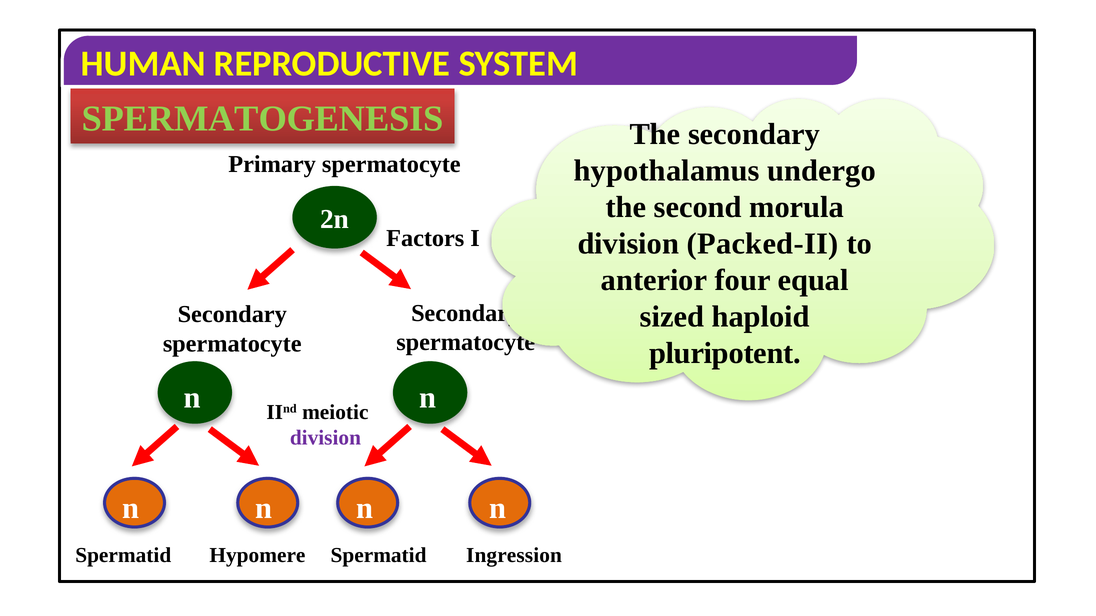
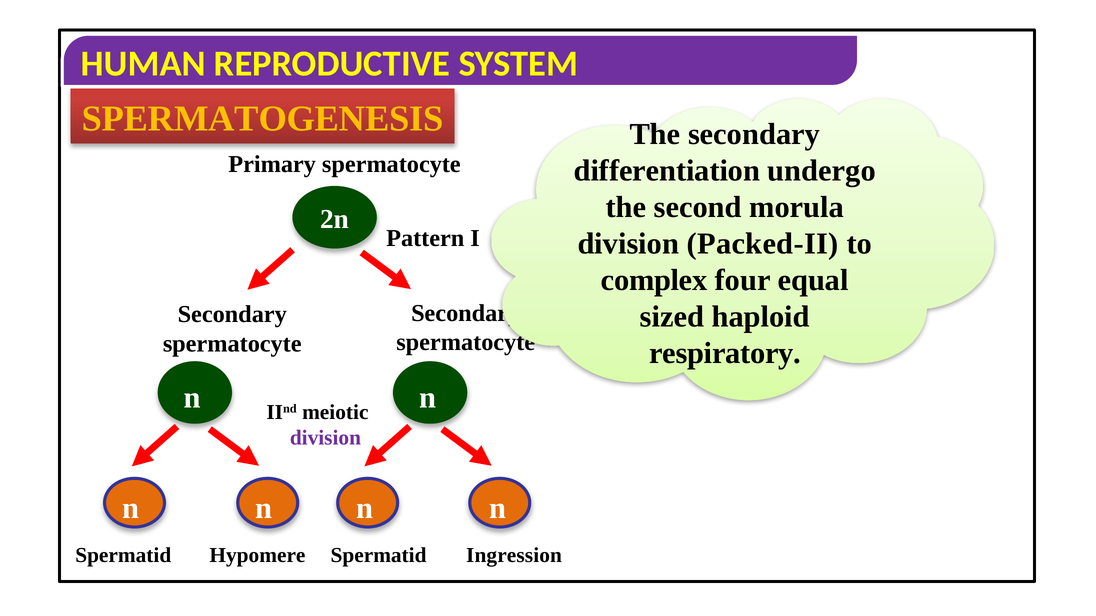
SPERMATOGENESIS colour: light green -> yellow
hypothalamus: hypothalamus -> differentiation
Factors: Factors -> Pattern
anterior: anterior -> complex
pluripotent: pluripotent -> respiratory
